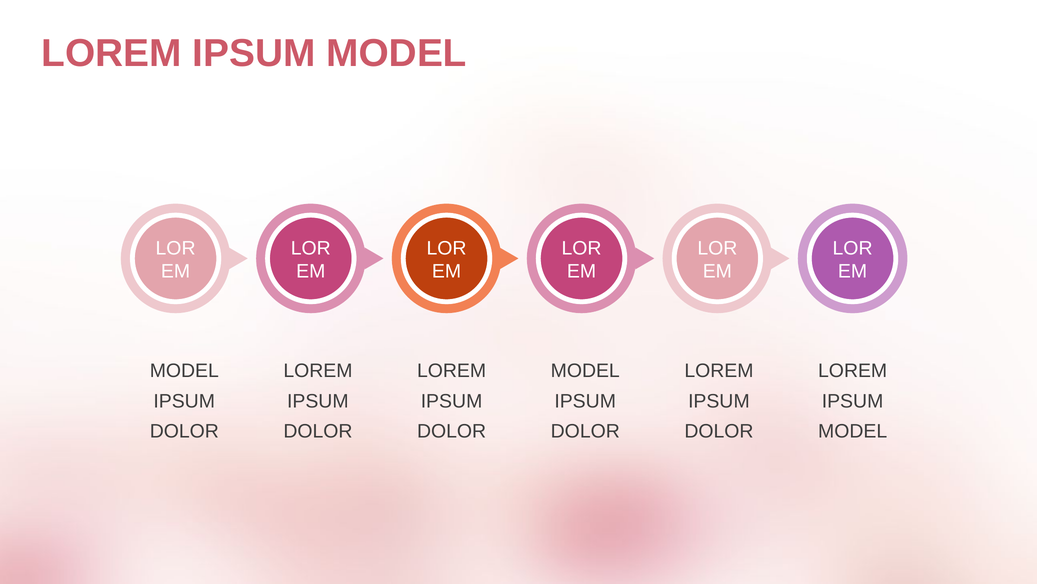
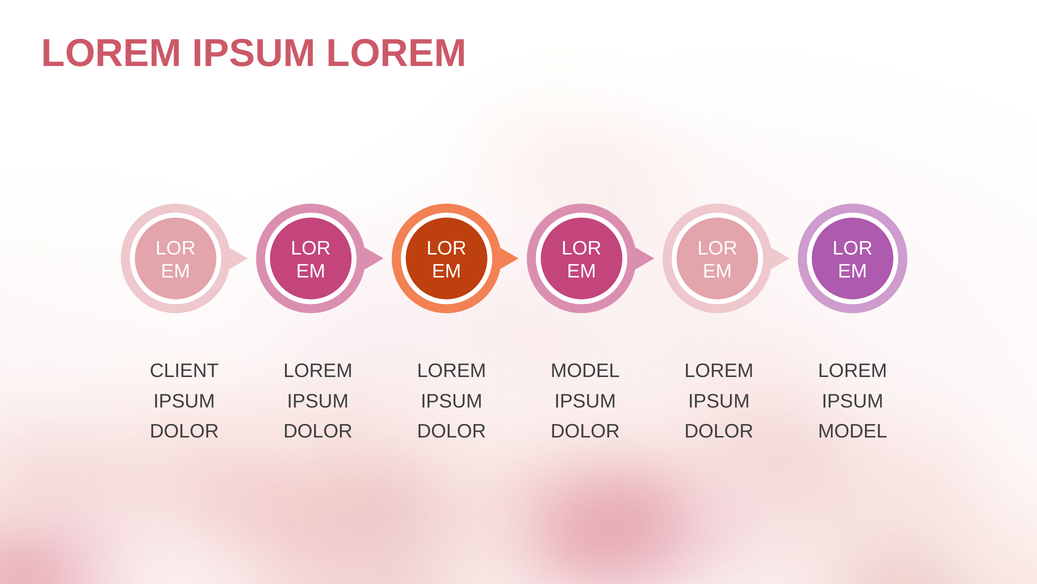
MODEL at (396, 53): MODEL -> LOREM
MODEL at (184, 370): MODEL -> CLIENT
